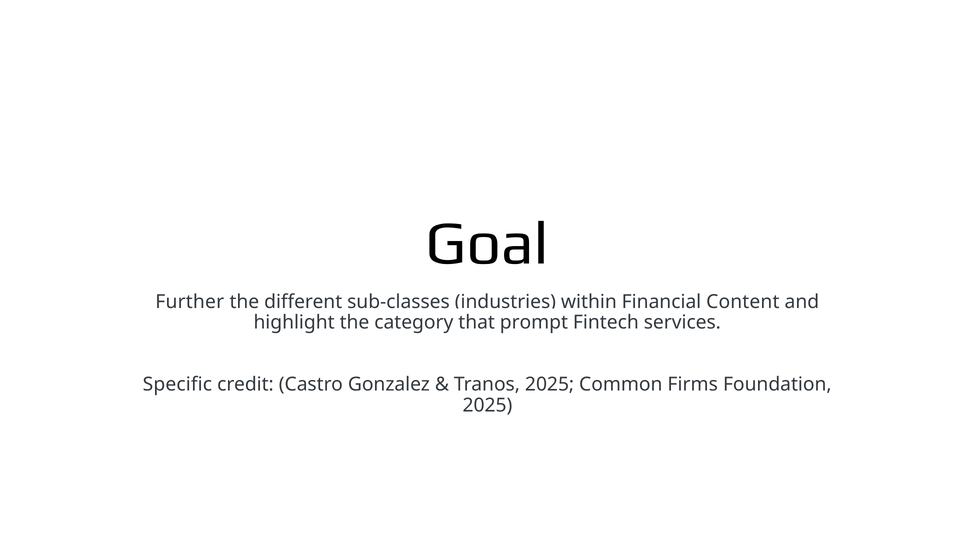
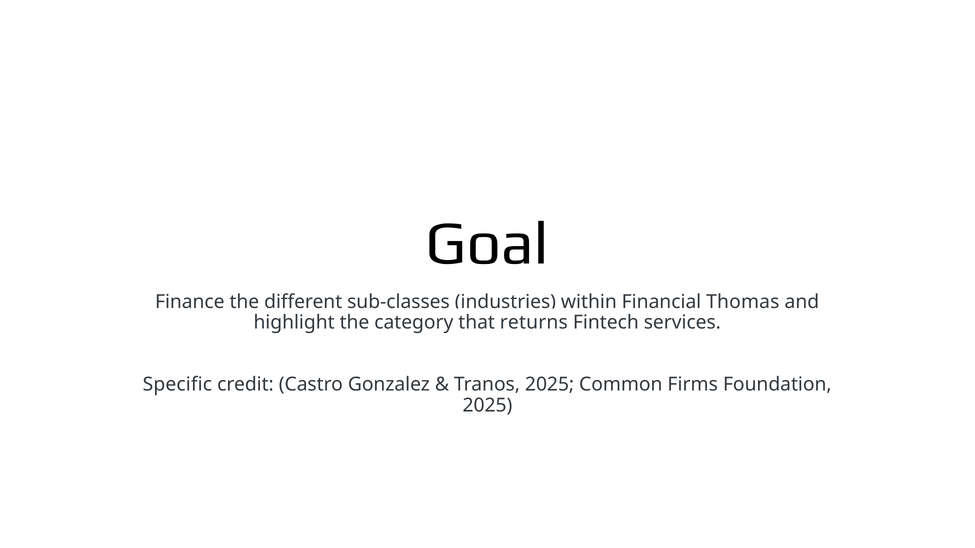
Further: Further -> Finance
Content: Content -> Thomas
prompt: prompt -> returns
